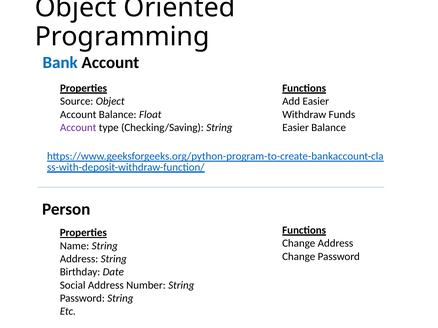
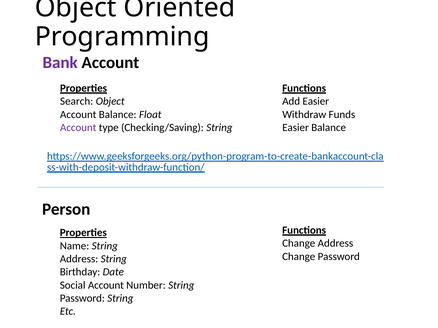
Bank colour: blue -> purple
Source: Source -> Search
Social Address: Address -> Account
